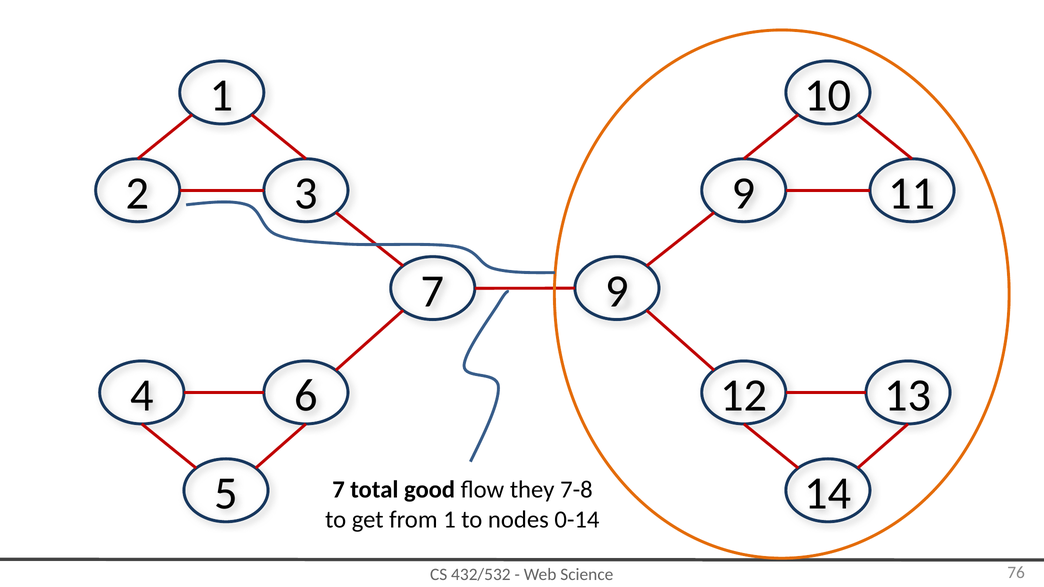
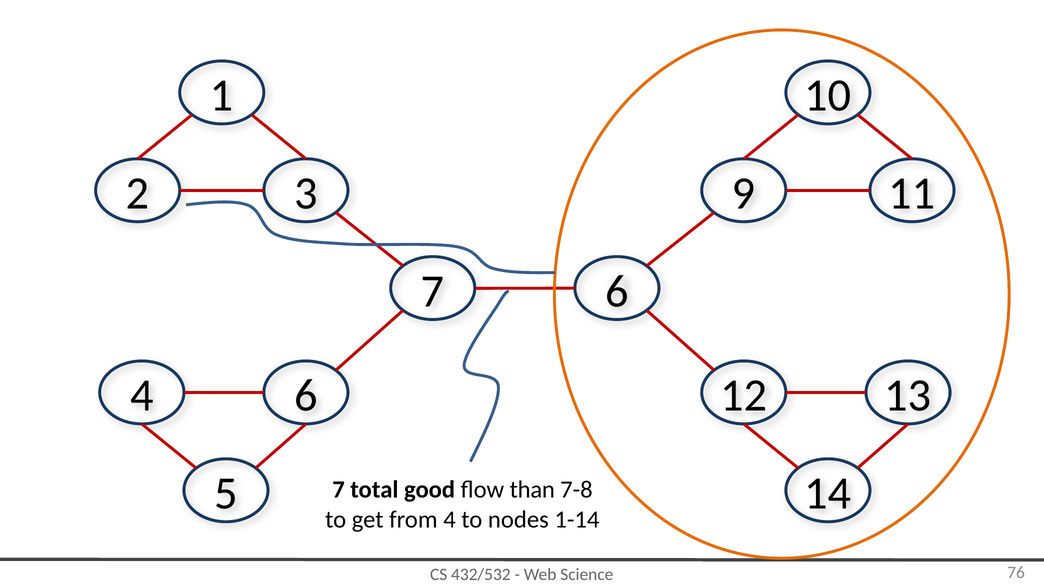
7 9: 9 -> 6
they: they -> than
from 1: 1 -> 4
0-14: 0-14 -> 1-14
